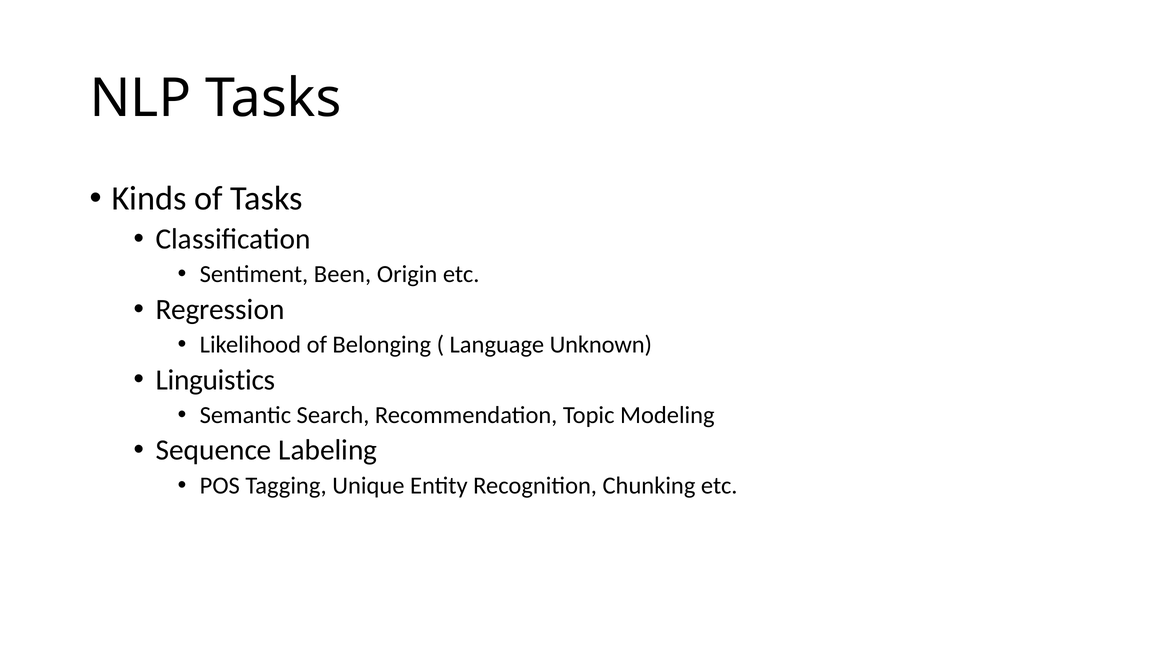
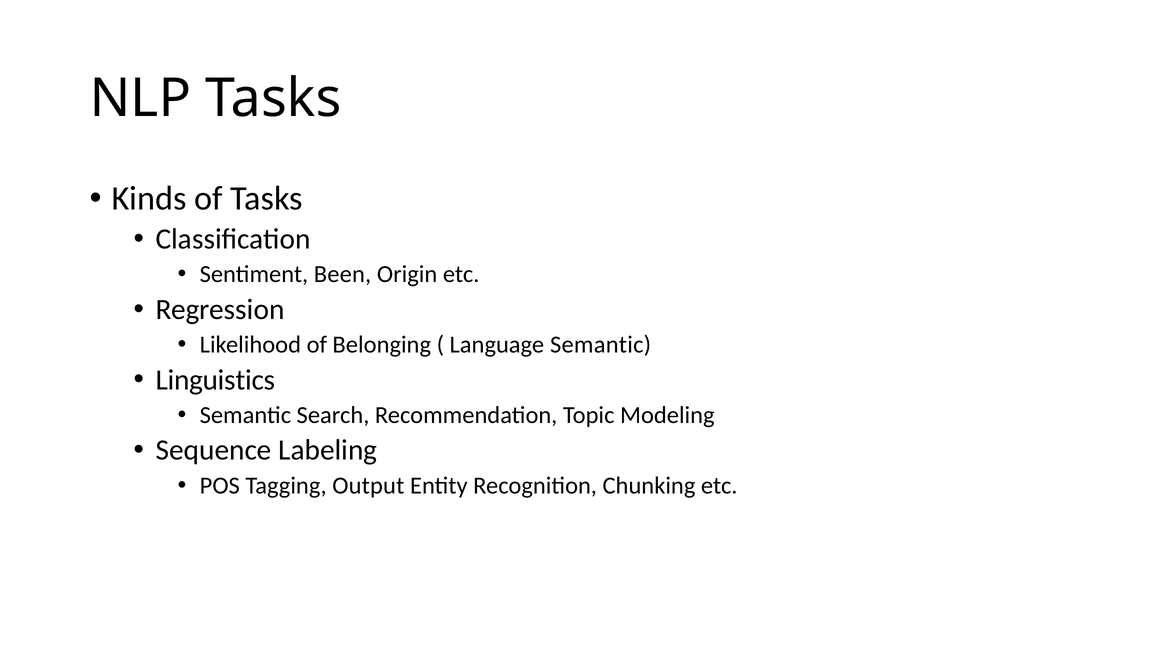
Language Unknown: Unknown -> Semantic
Unique: Unique -> Output
